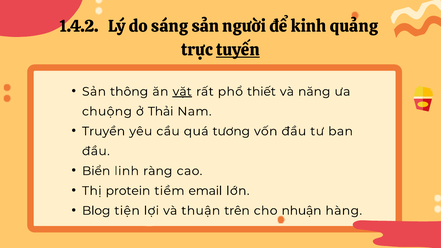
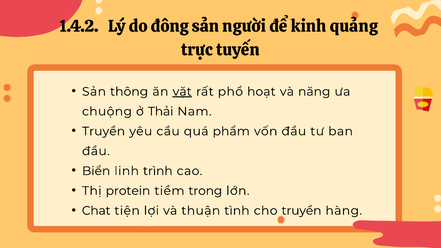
sáng: sáng -> đông
tuyến underline: present -> none
thiết: thiết -> hoạt
tương: tương -> phẩm
ràng: ràng -> trình
email: email -> trong
Blog: Blog -> Chat
trên: trên -> tình
cho nhuận: nhuận -> truyền
